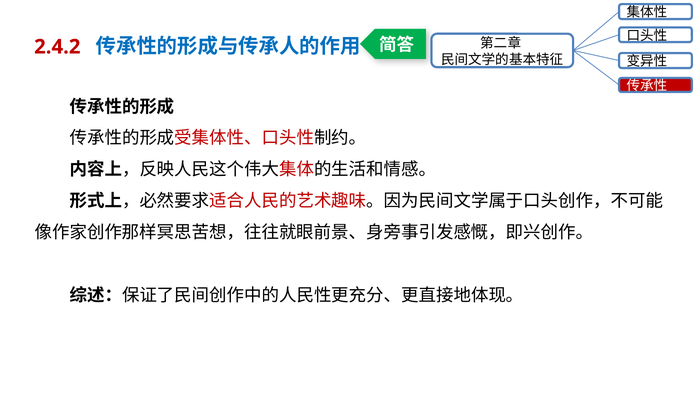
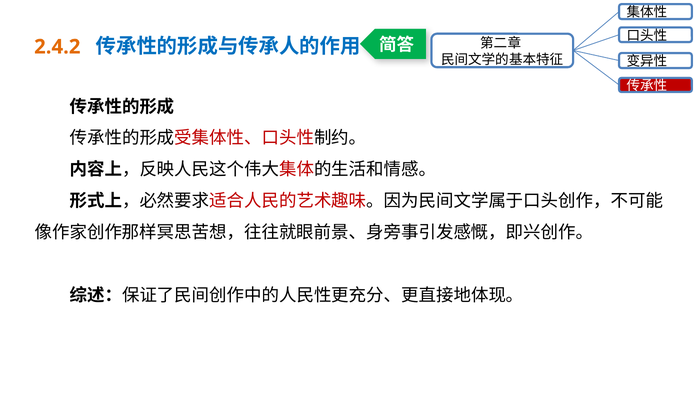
2.4.2 colour: red -> orange
